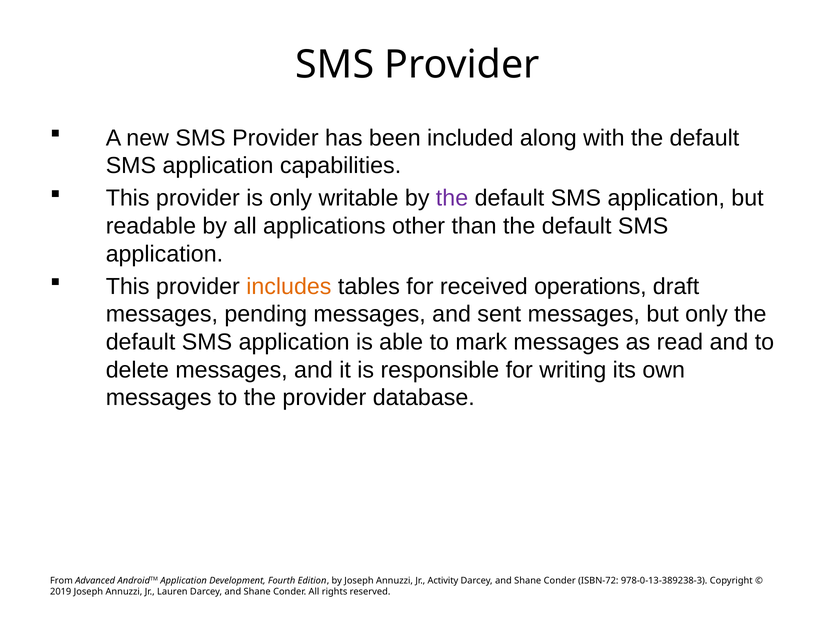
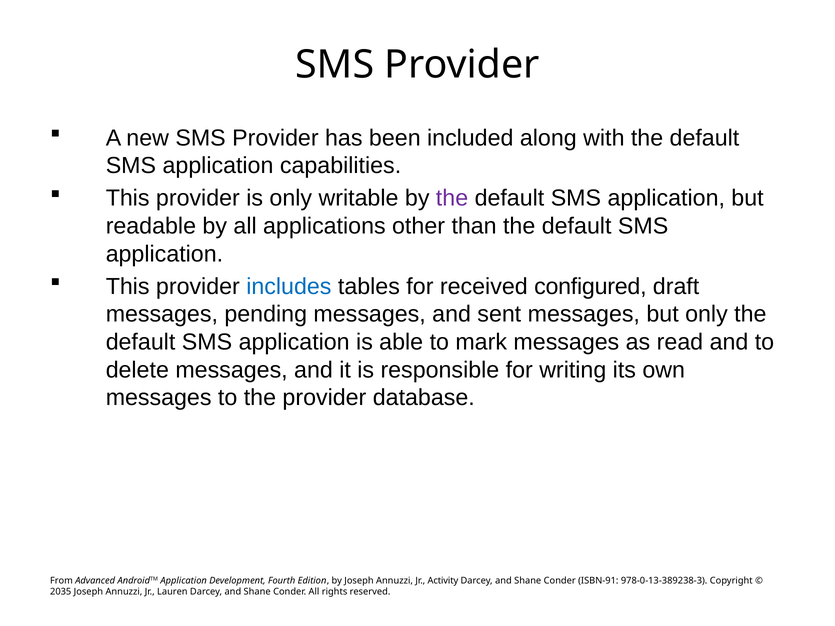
includes colour: orange -> blue
operations: operations -> configured
ISBN-72: ISBN-72 -> ISBN-91
2019: 2019 -> 2035
